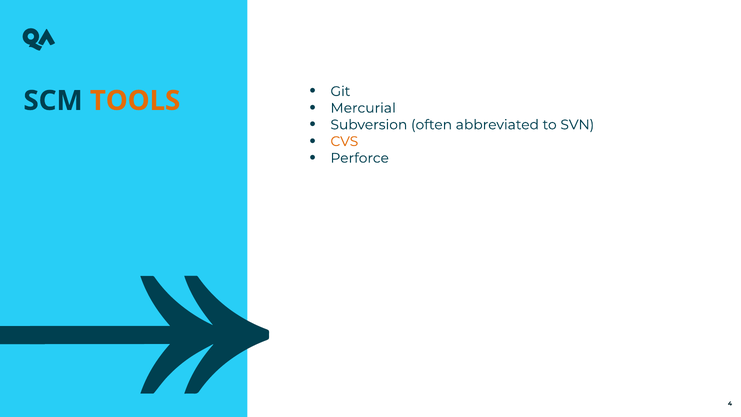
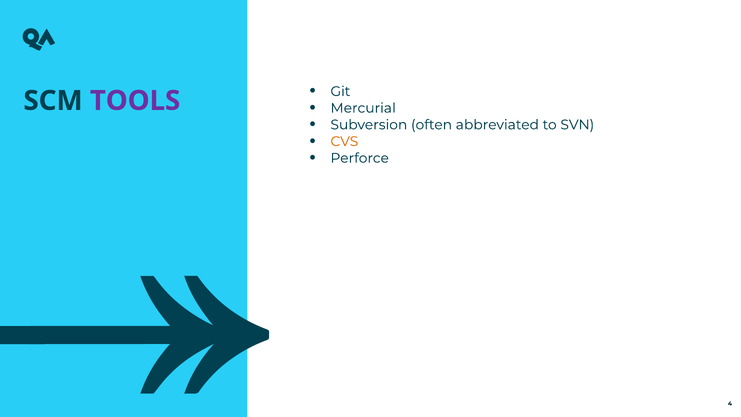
TOOLS colour: orange -> purple
